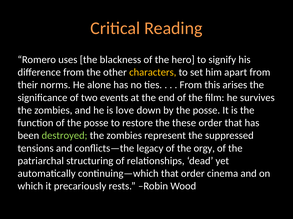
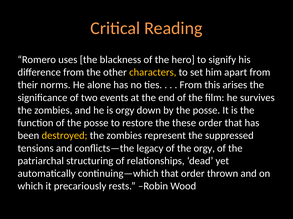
is love: love -> orgy
destroyed colour: light green -> yellow
cinema: cinema -> thrown
